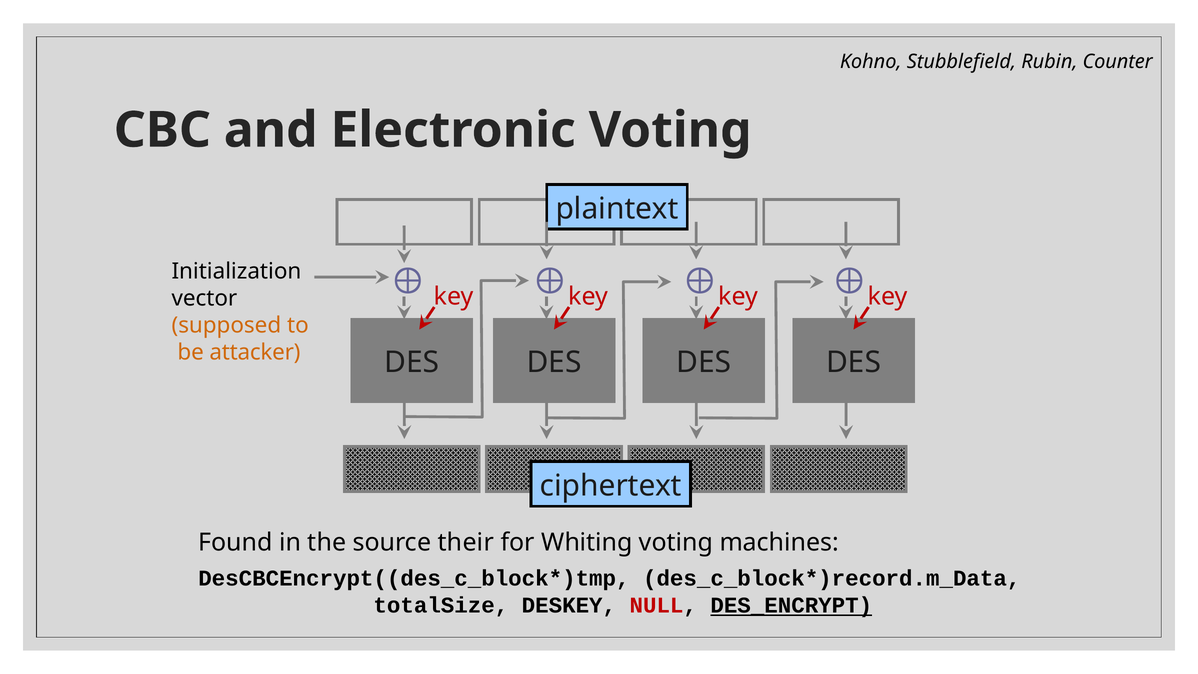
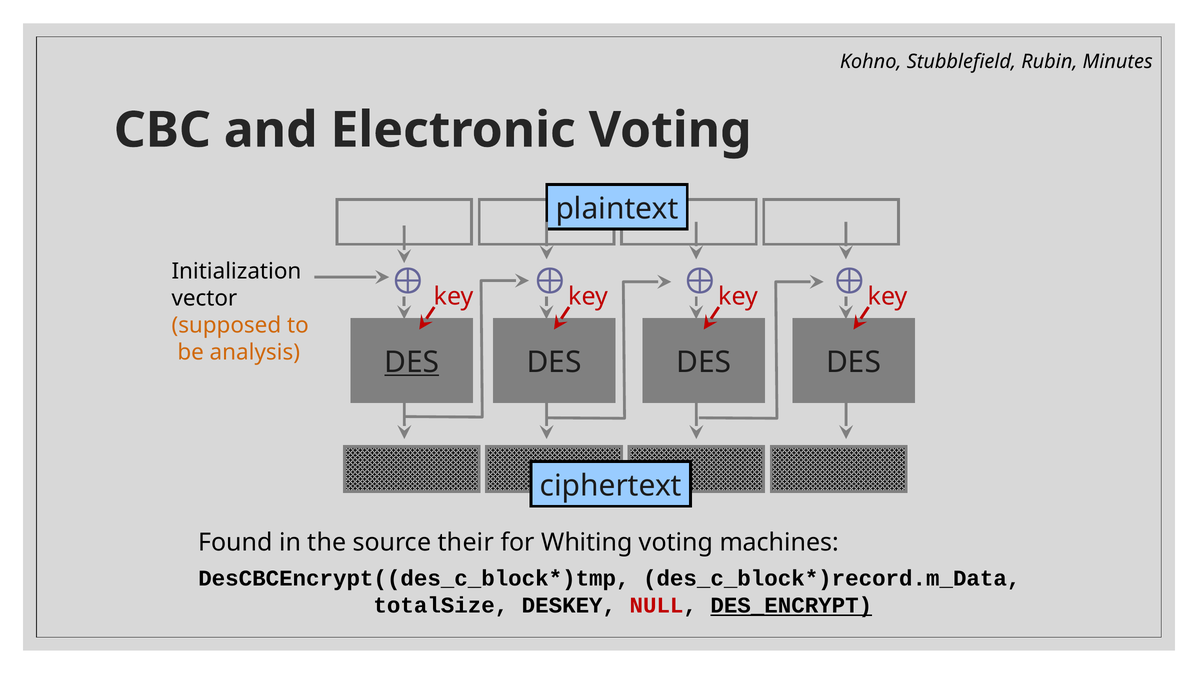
Counter: Counter -> Minutes
attacker: attacker -> analysis
DES at (412, 362) underline: none -> present
